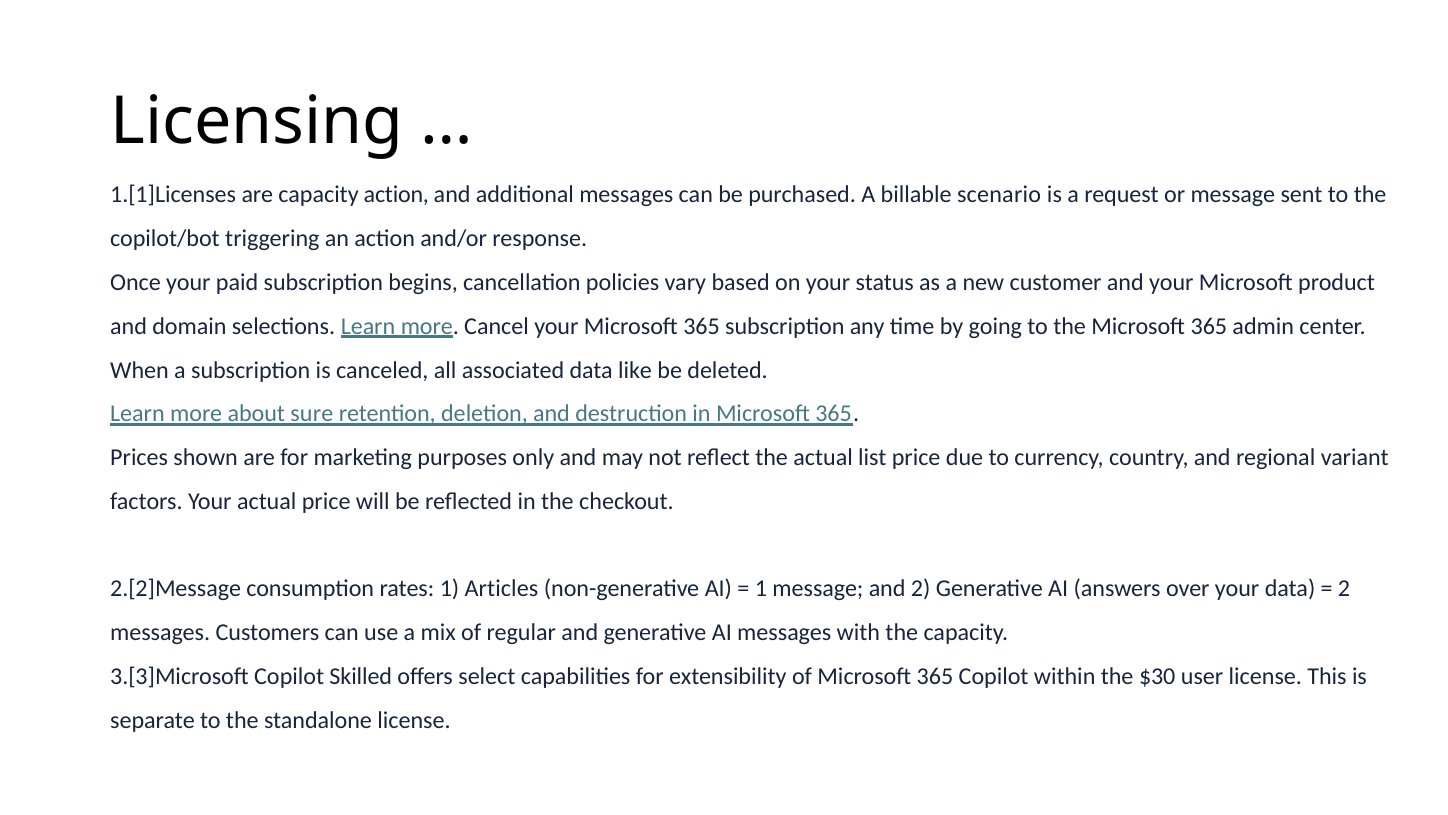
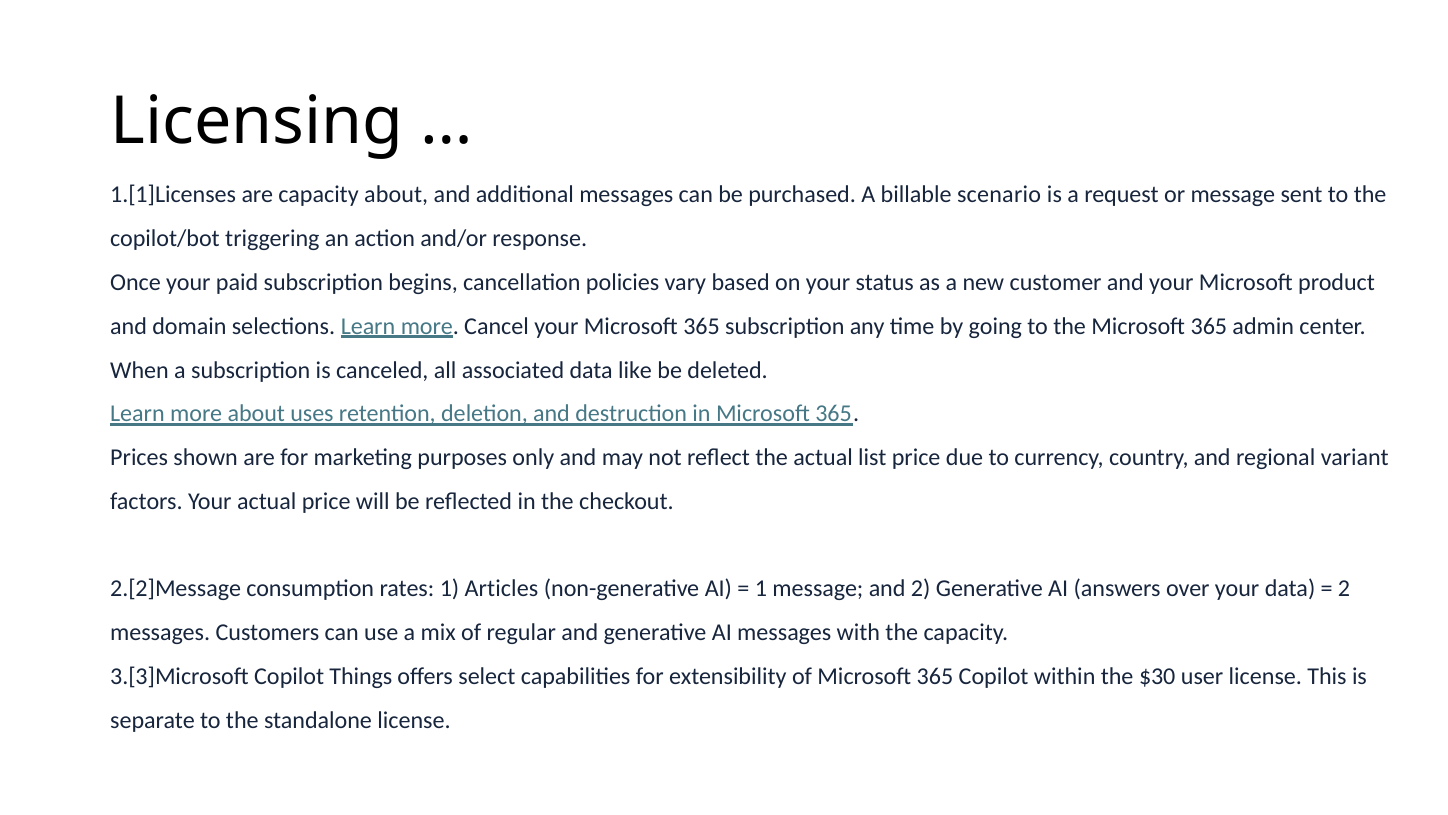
capacity action: action -> about
sure: sure -> uses
Skilled: Skilled -> Things
